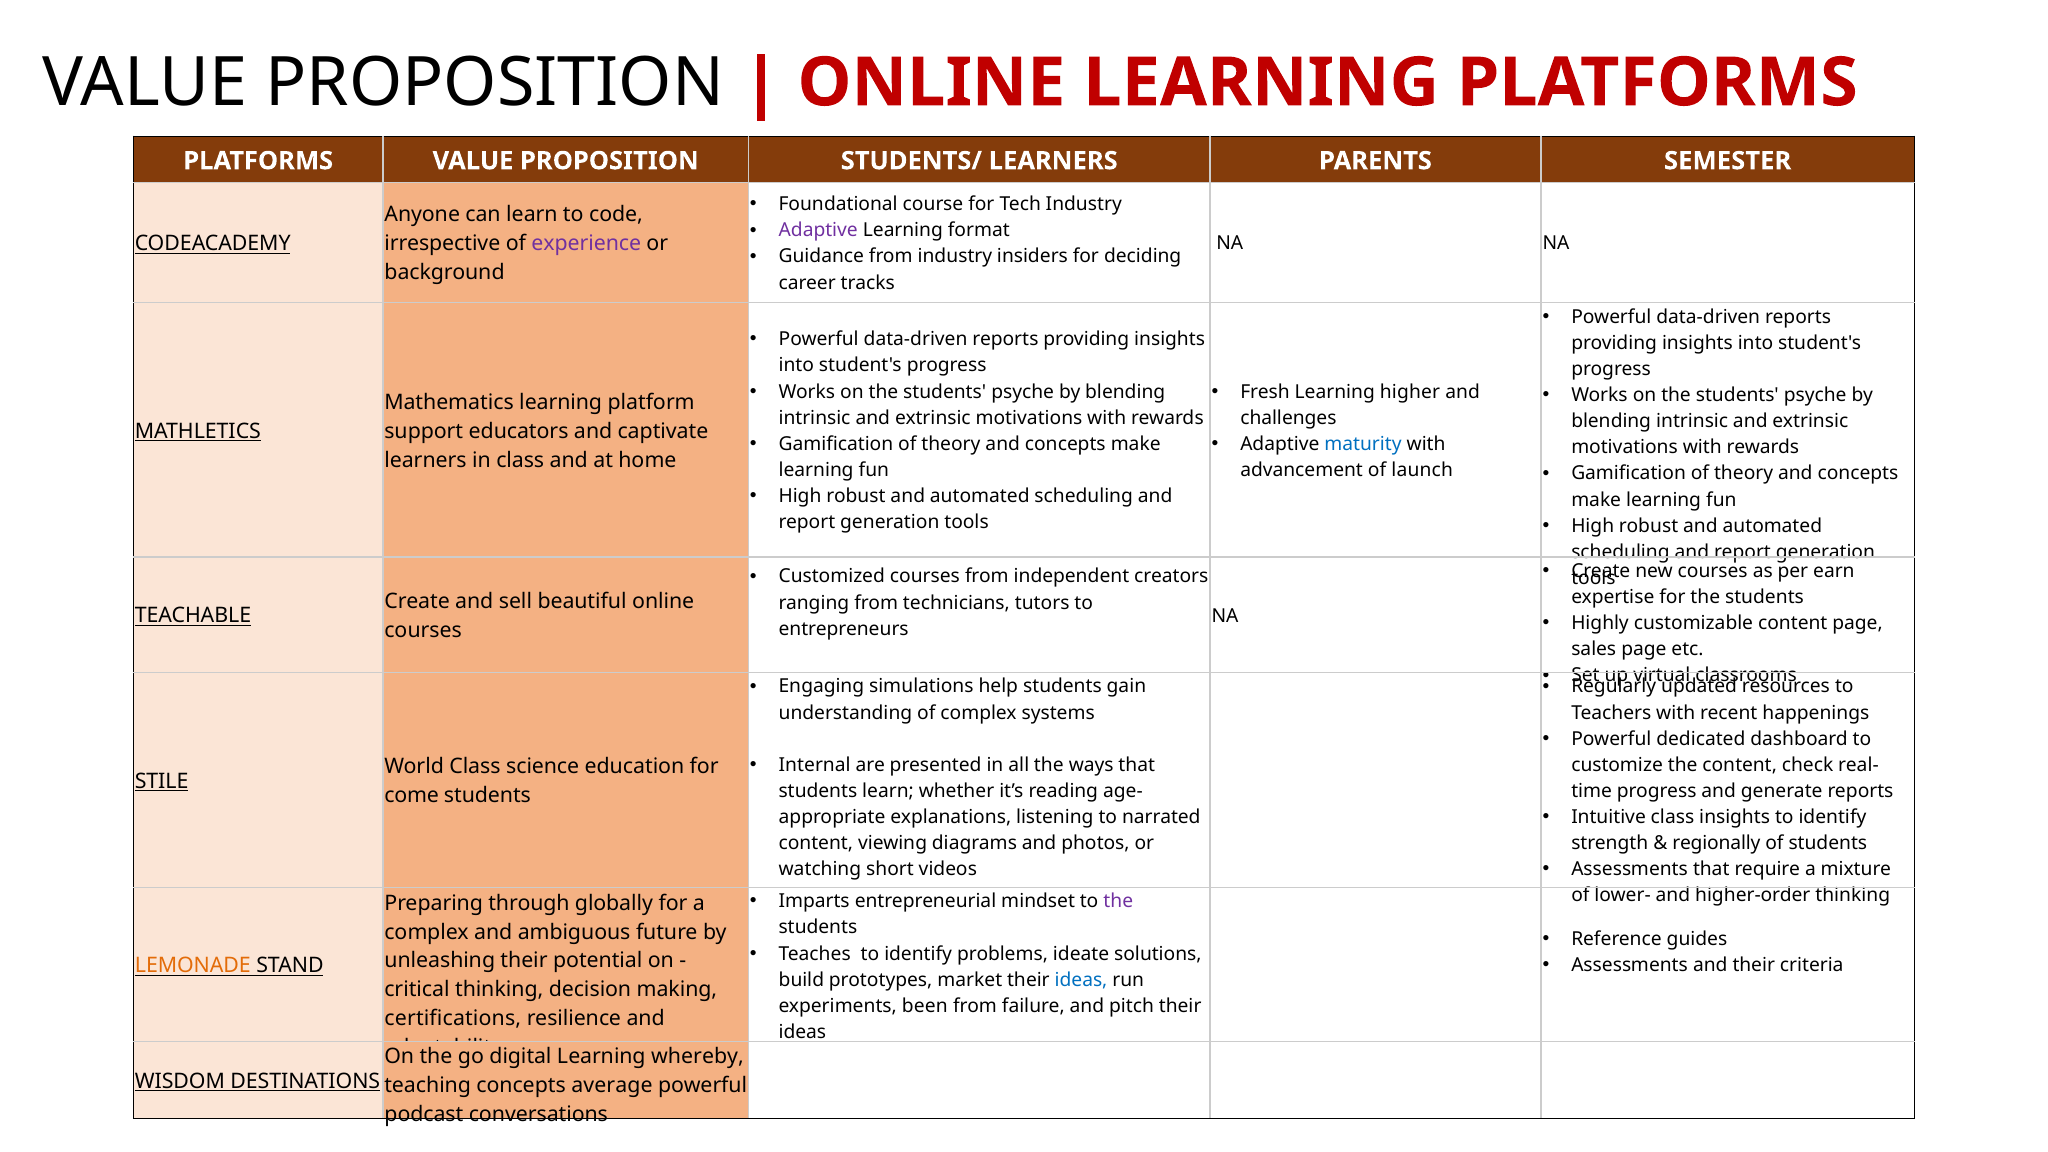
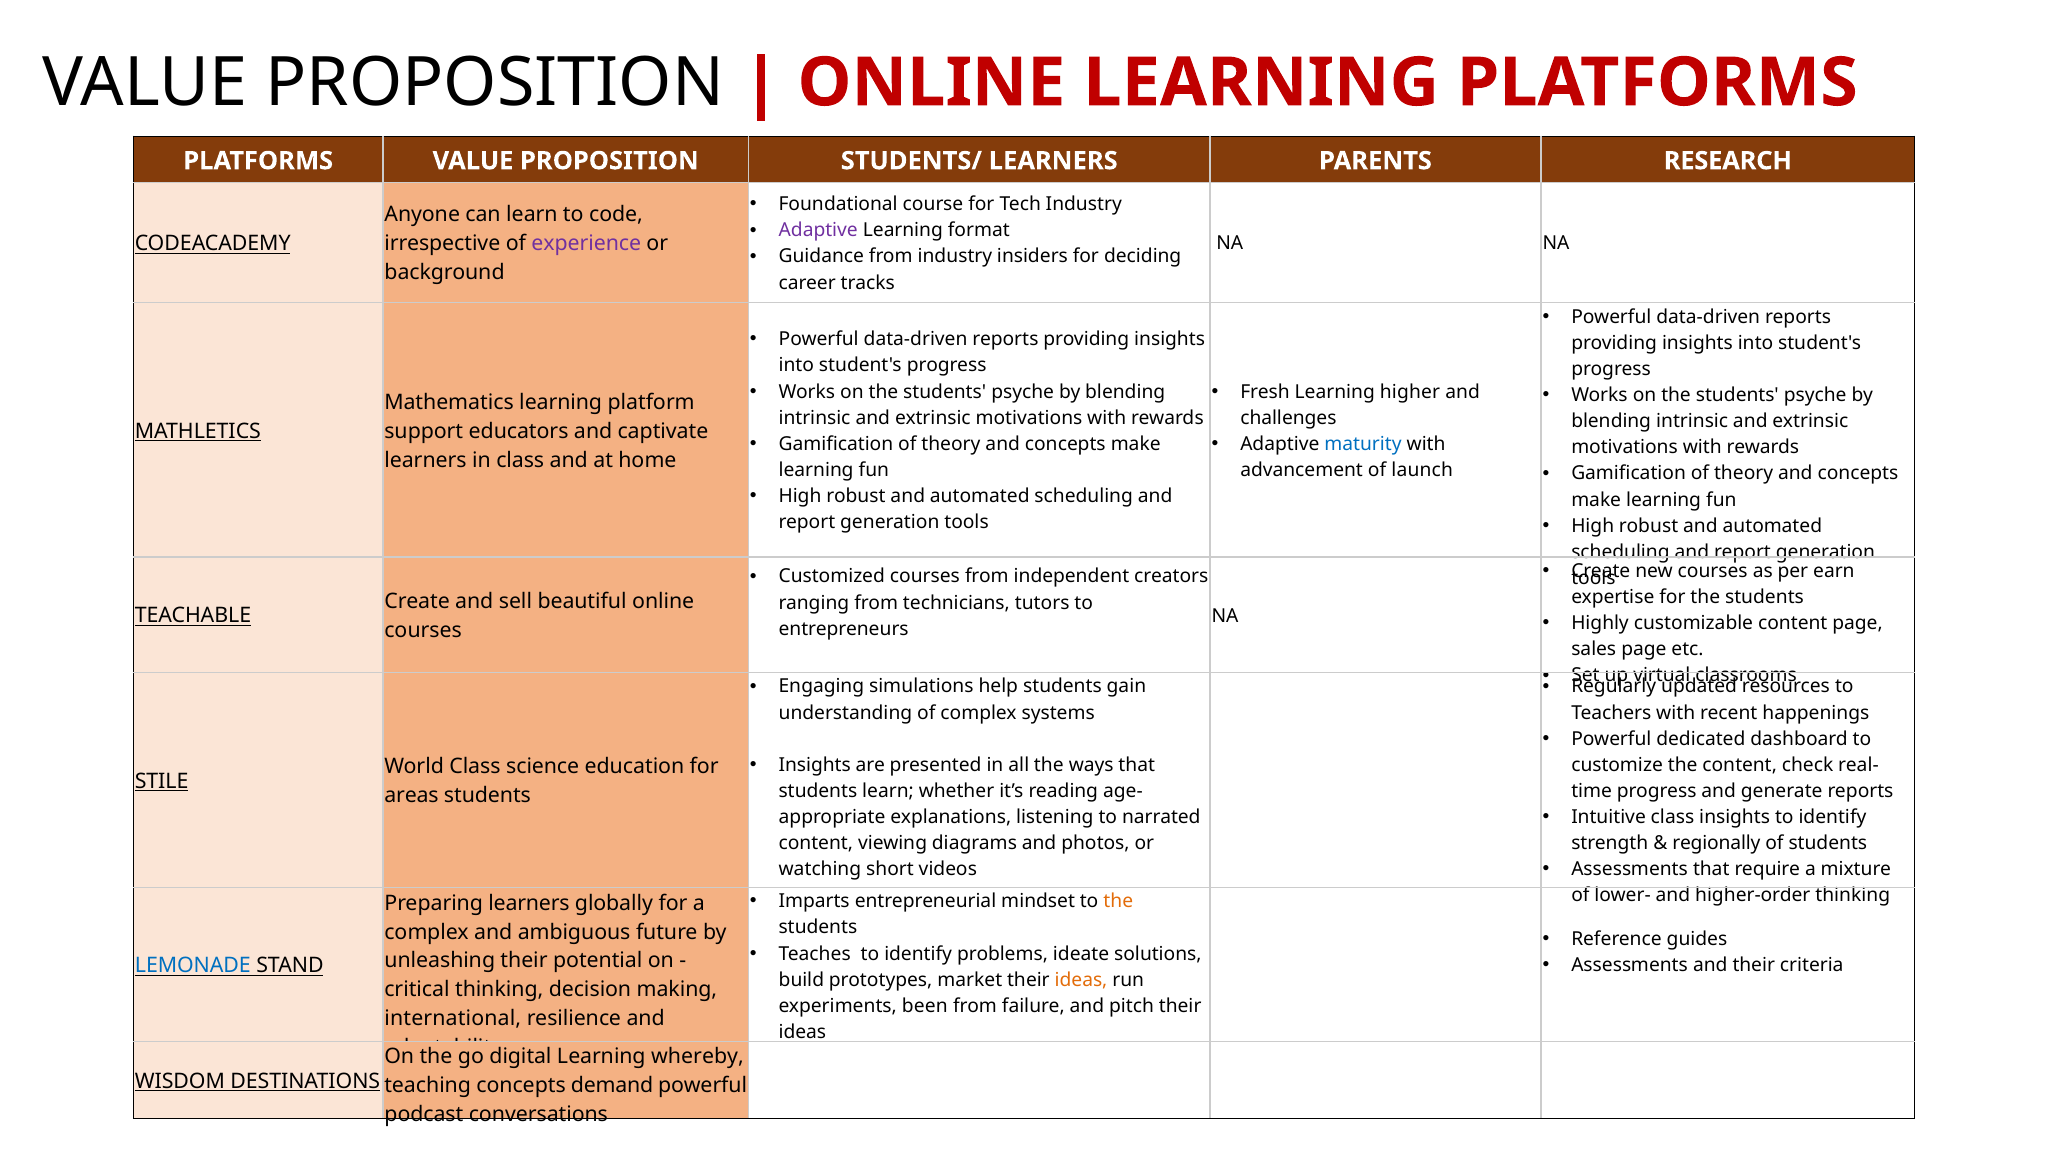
SEMESTER: SEMESTER -> RESEARCH
Internal at (815, 765): Internal -> Insights
come: come -> areas
the at (1118, 901) colour: purple -> orange
Preparing through: through -> learners
LEMONADE colour: orange -> blue
ideas at (1081, 980) colour: blue -> orange
certifications: certifications -> international
average: average -> demand
